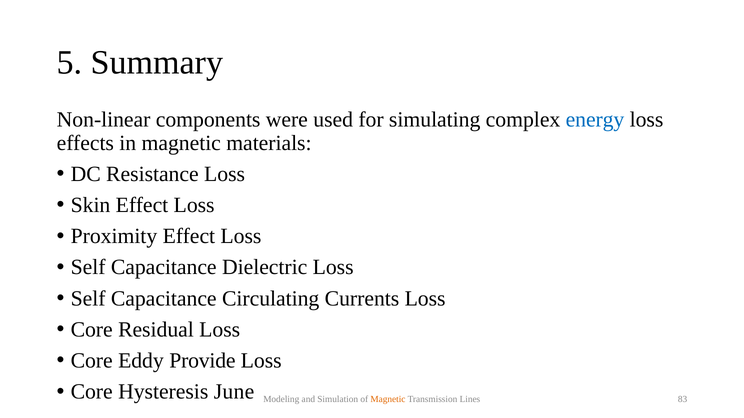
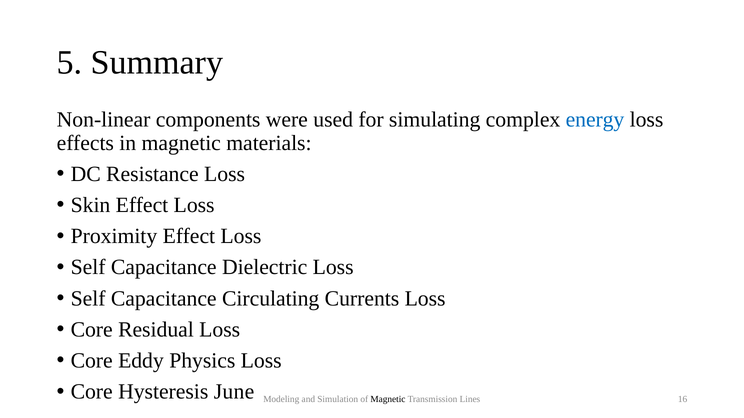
Provide: Provide -> Physics
Magnetic at (388, 400) colour: orange -> black
83: 83 -> 16
